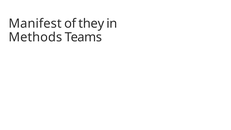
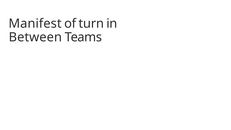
they: they -> turn
Methods: Methods -> Between
